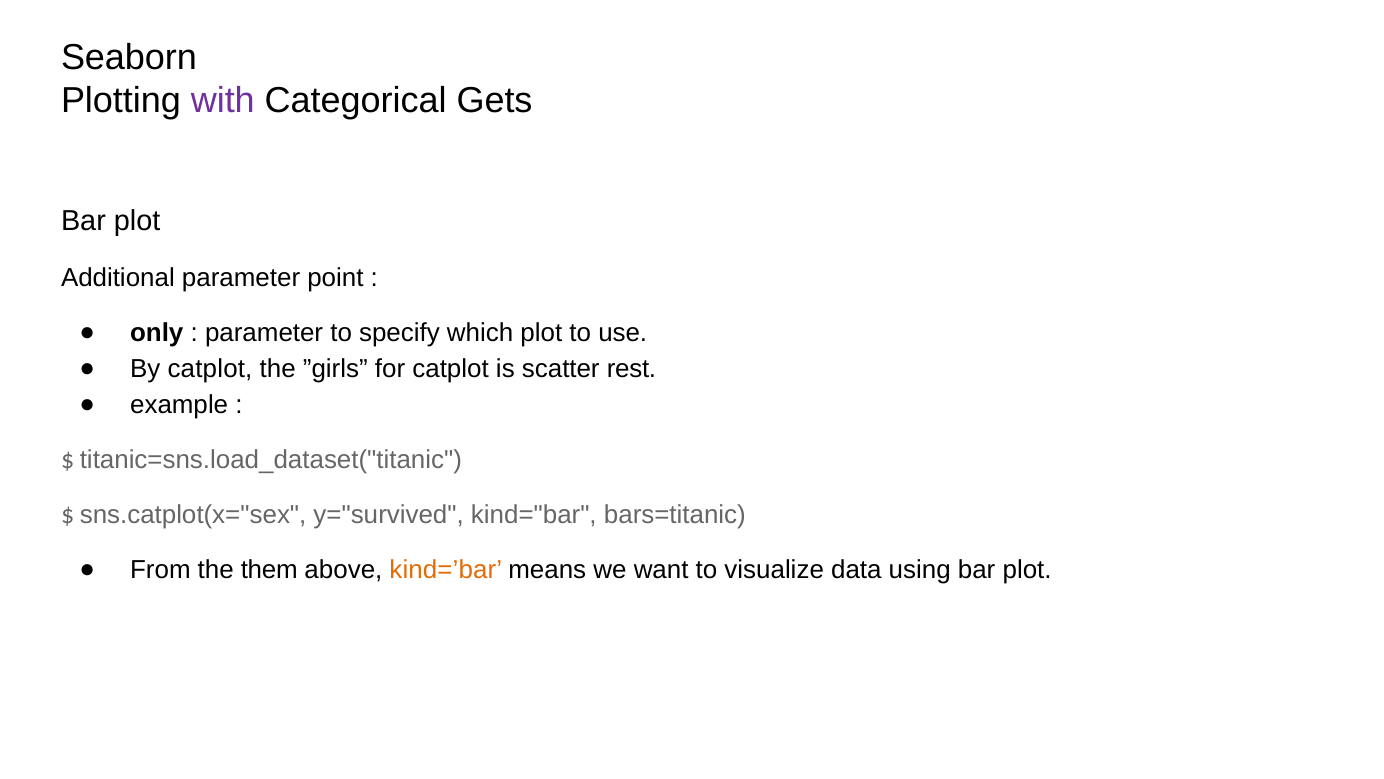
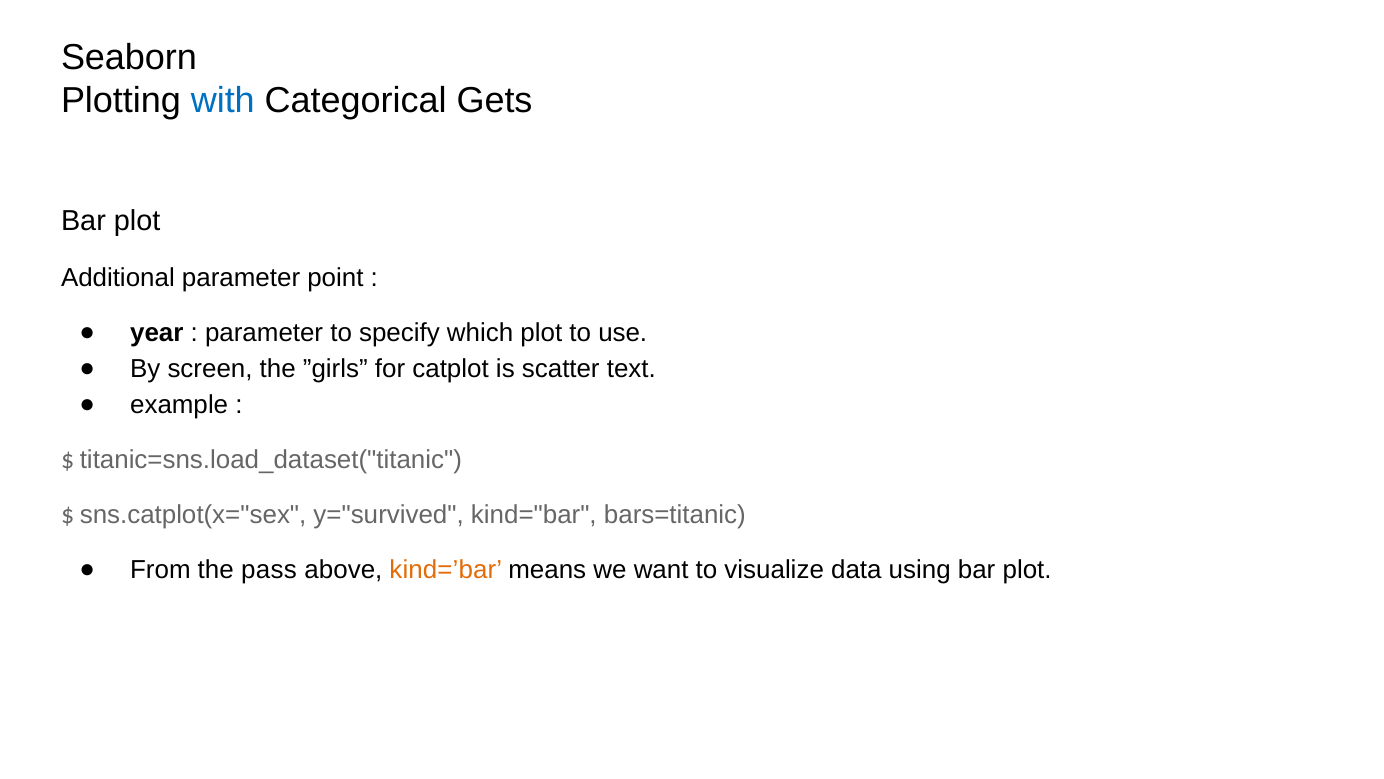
with colour: purple -> blue
only: only -> year
By catplot: catplot -> screen
rest: rest -> text
them: them -> pass
